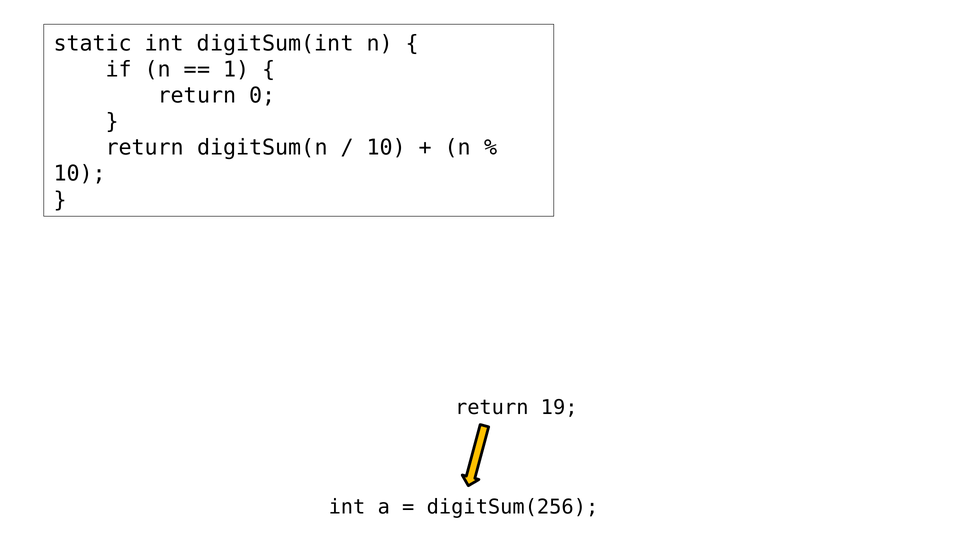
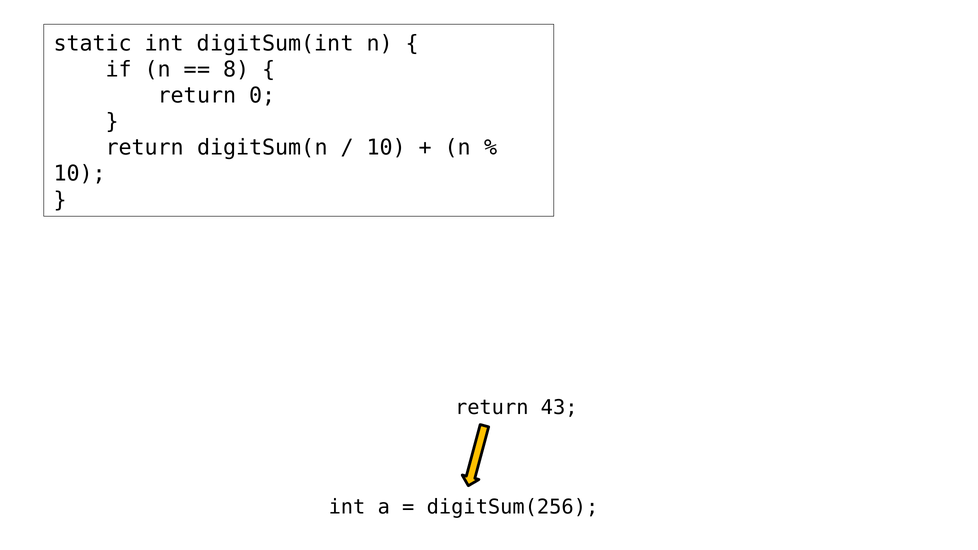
1: 1 -> 8
19: 19 -> 43
